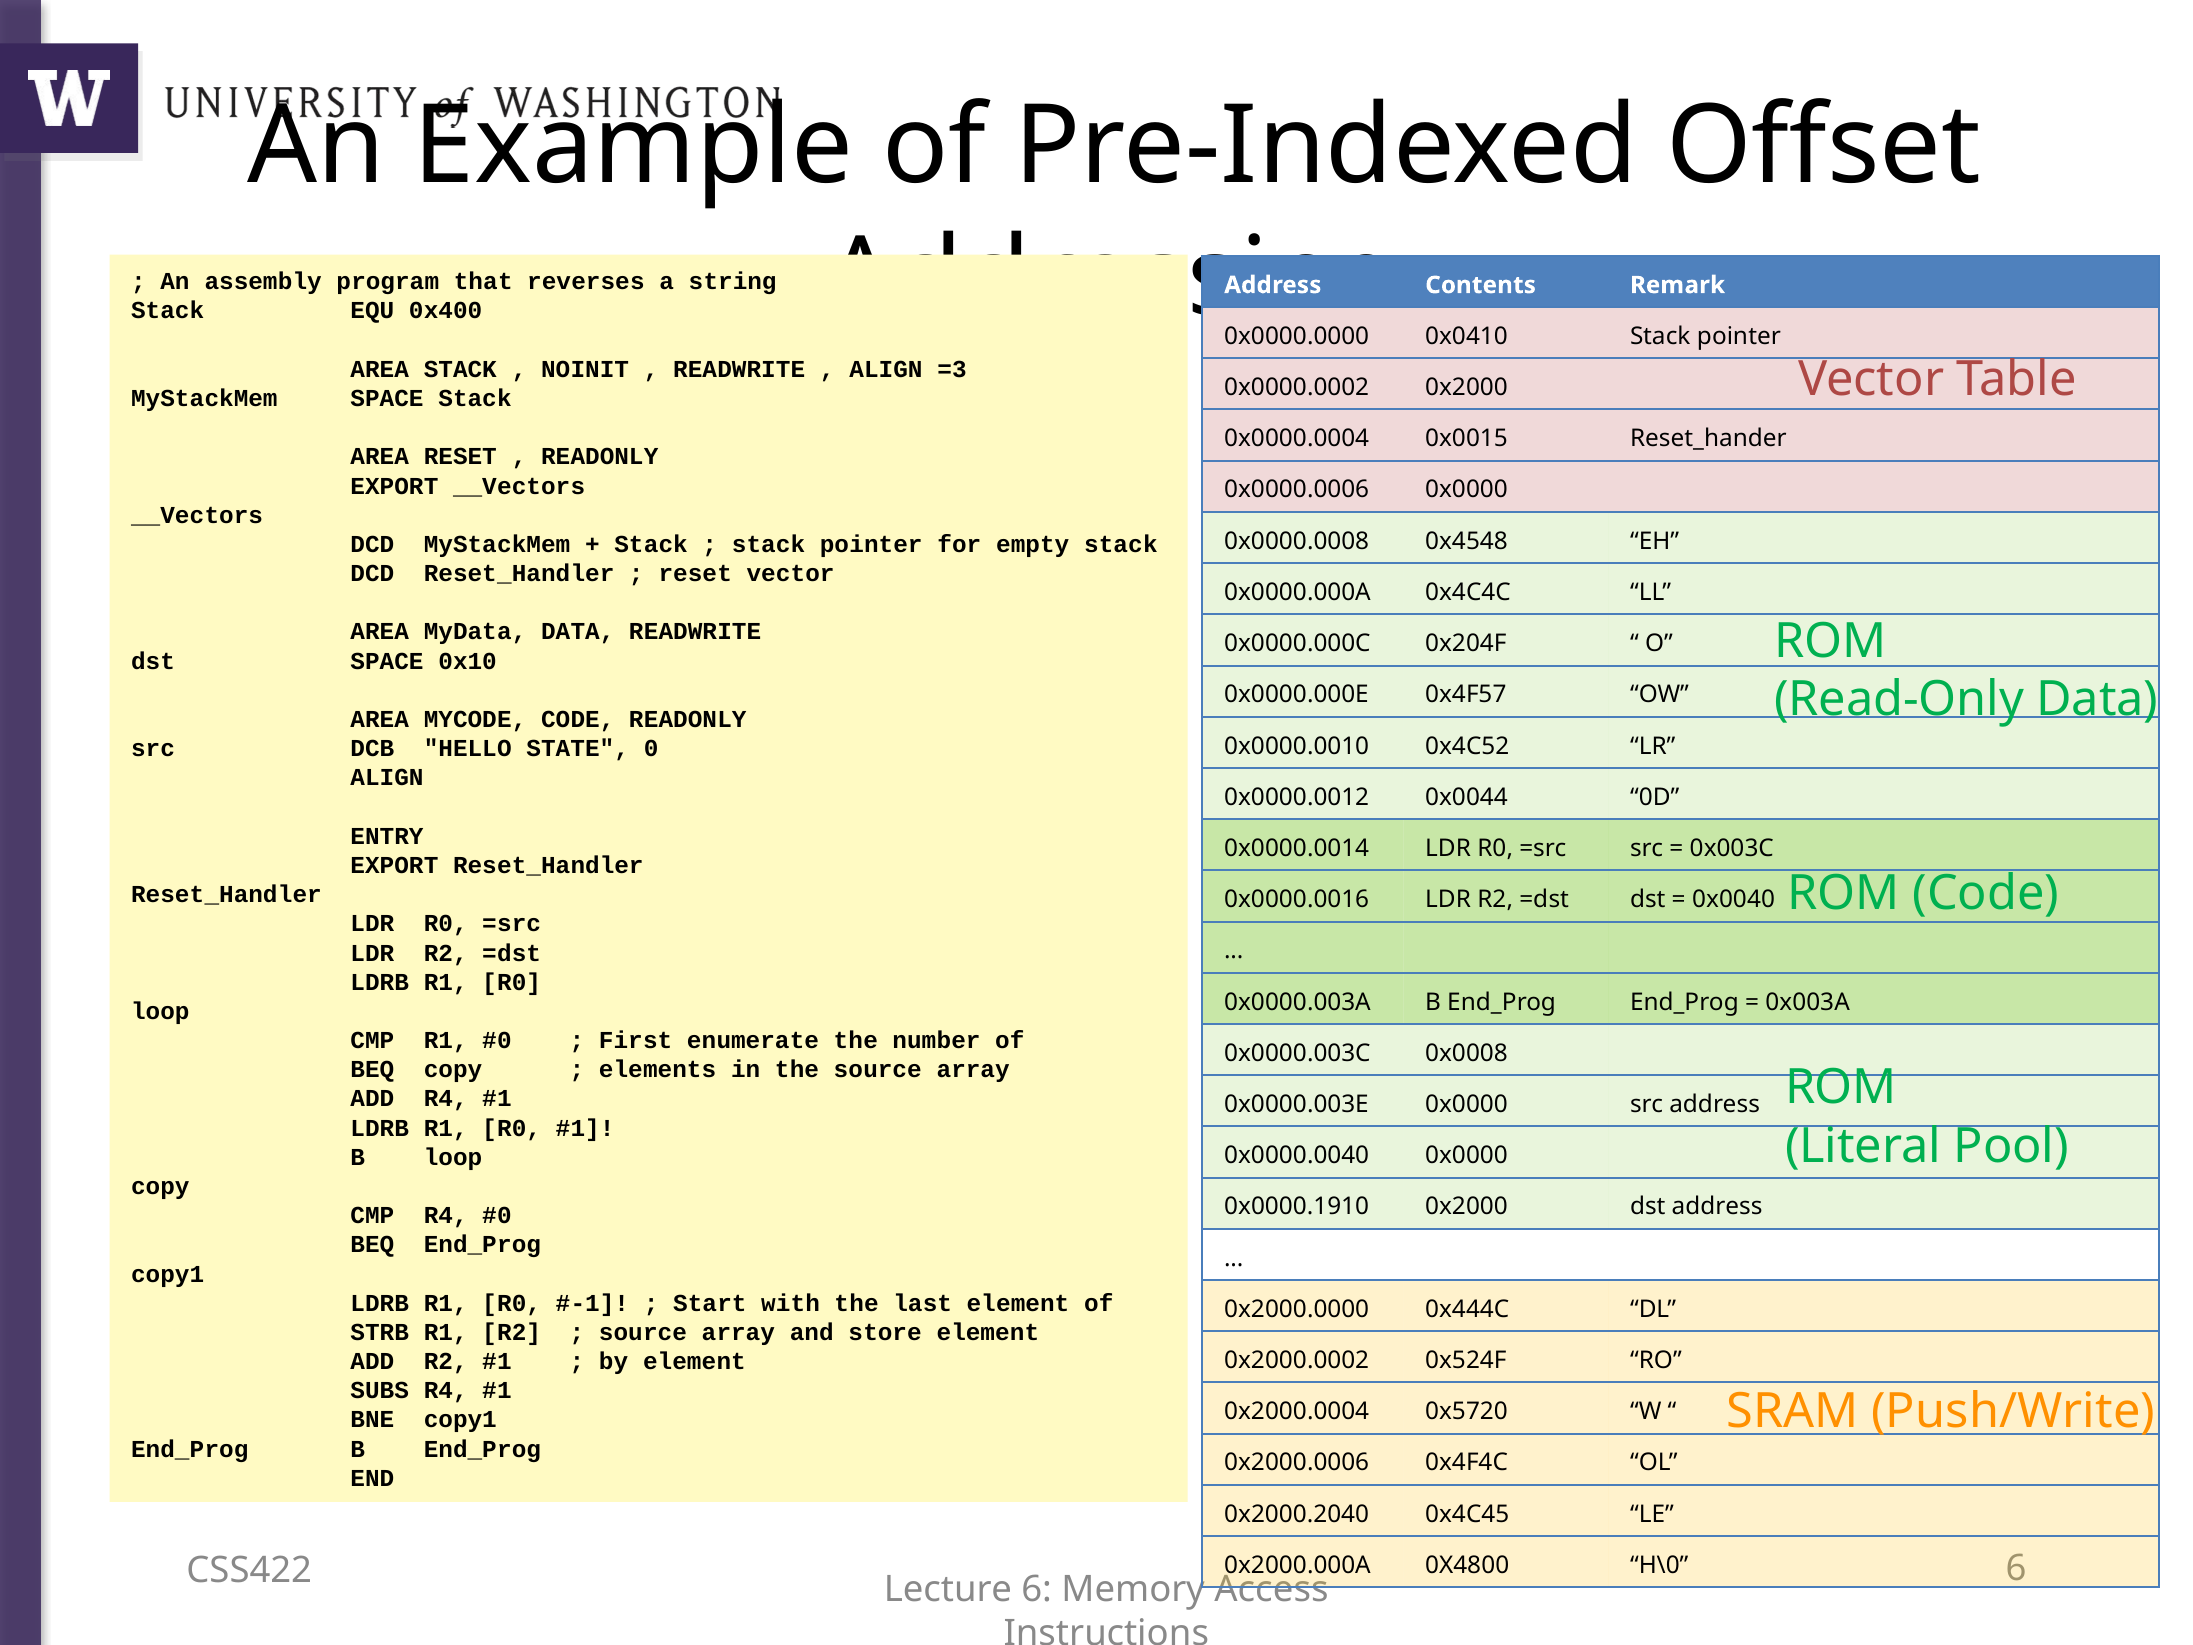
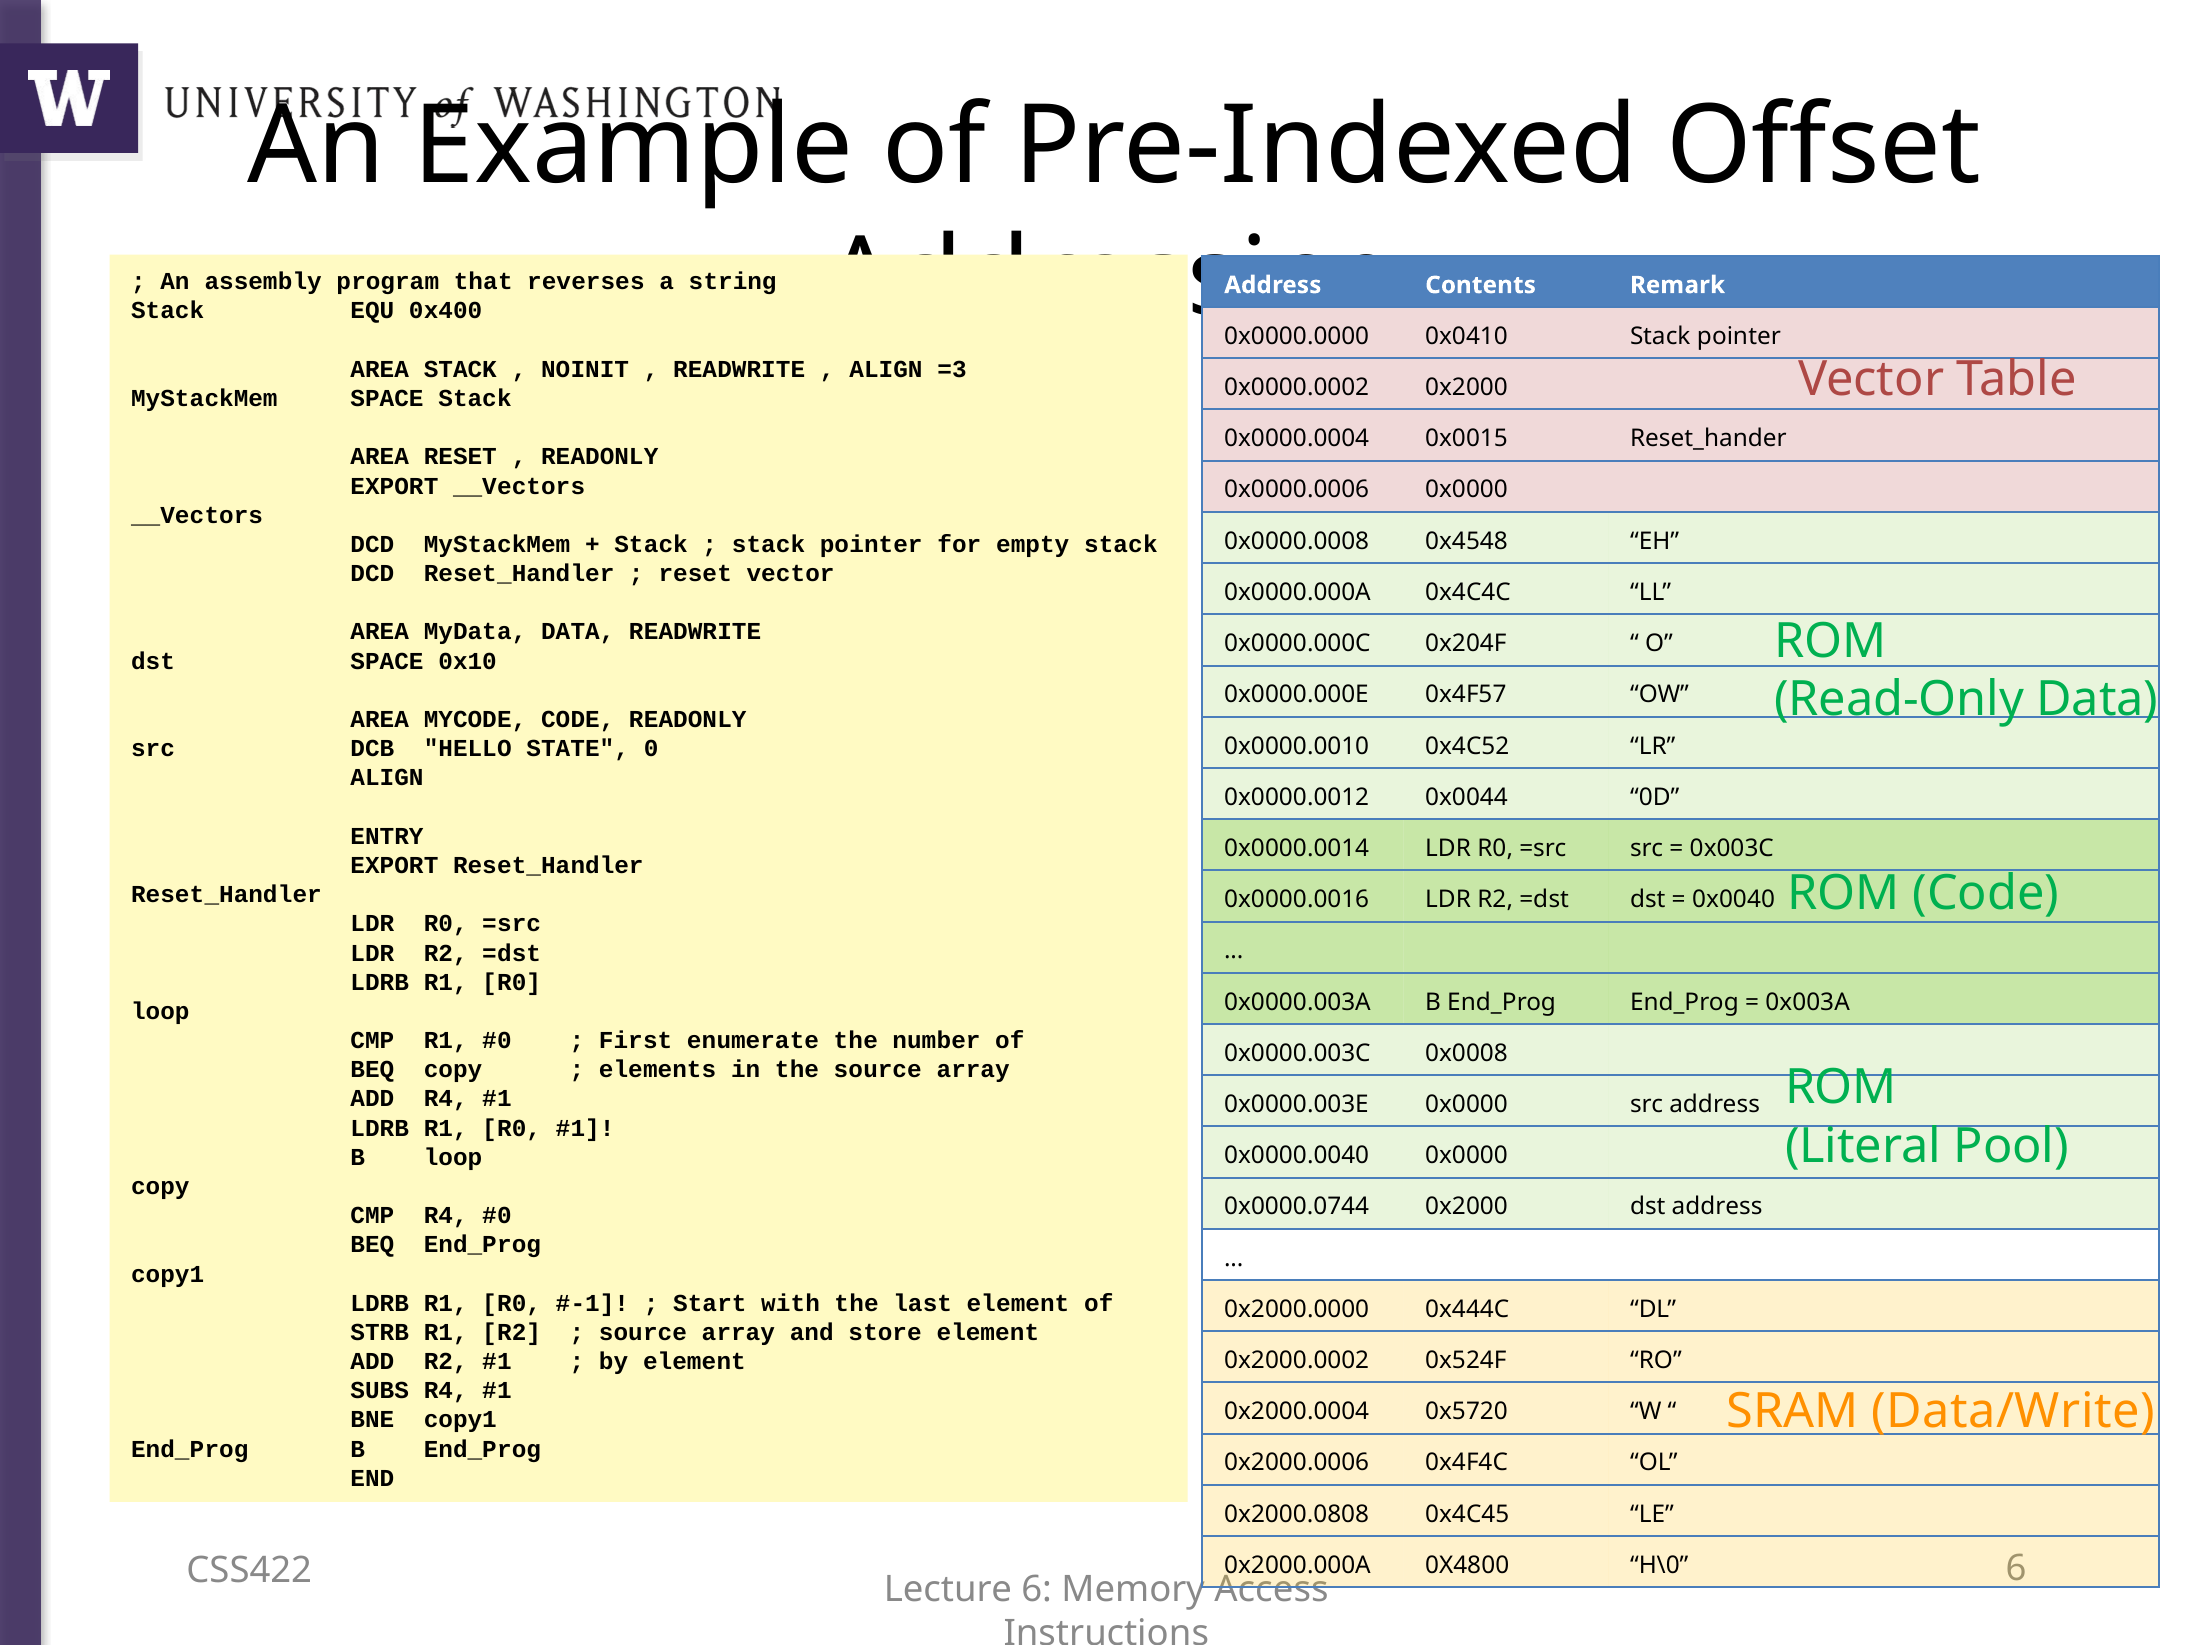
0x0000.1910: 0x0000.1910 -> 0x0000.0744
Push/Write: Push/Write -> Data/Write
0x2000.2040: 0x2000.2040 -> 0x2000.0808
